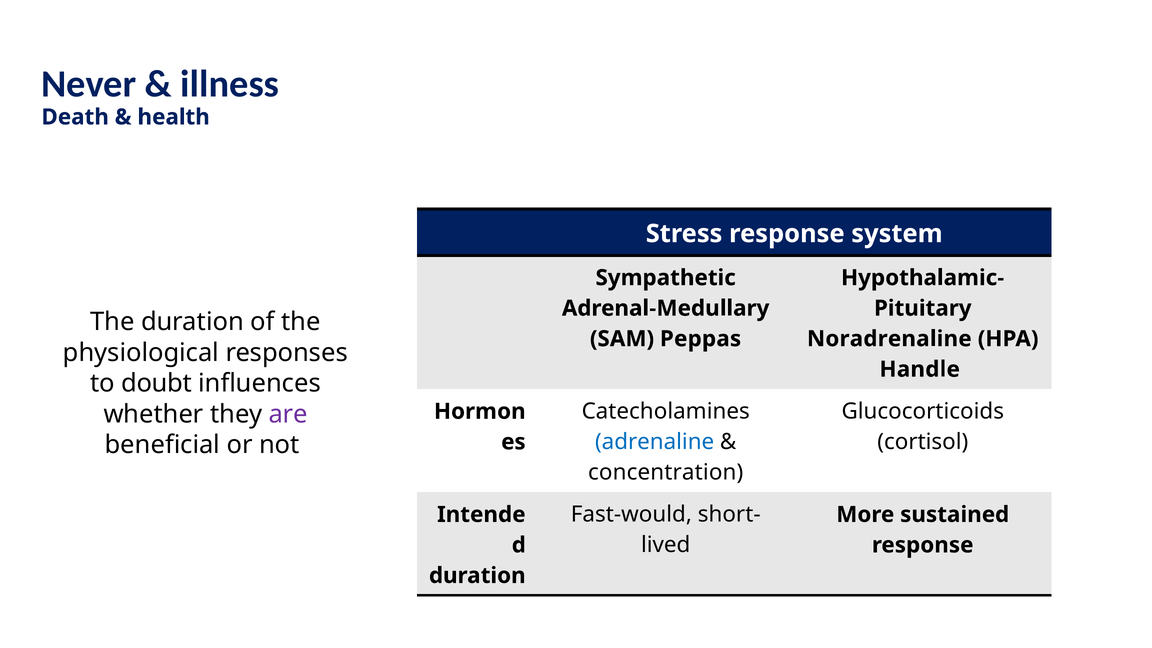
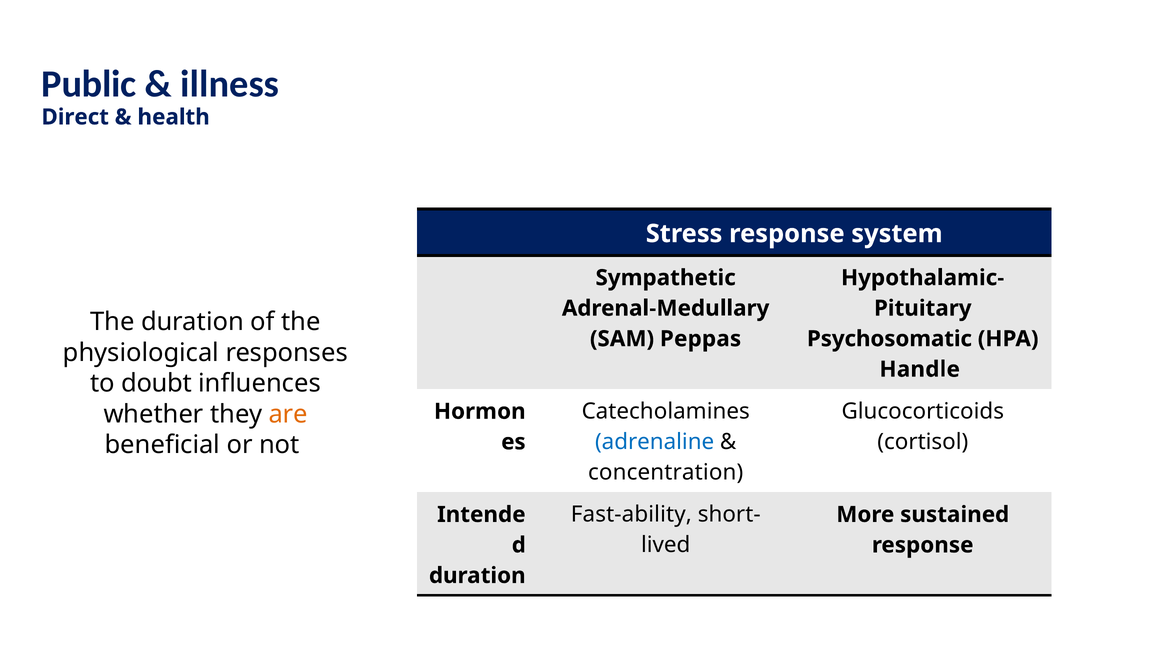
Never: Never -> Public
Death: Death -> Direct
Noradrenaline: Noradrenaline -> Psychosomatic
are colour: purple -> orange
Fast-would: Fast-would -> Fast-ability
